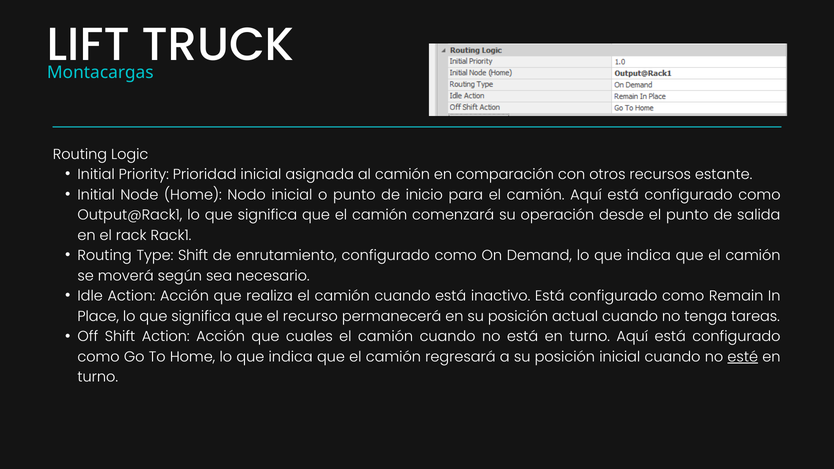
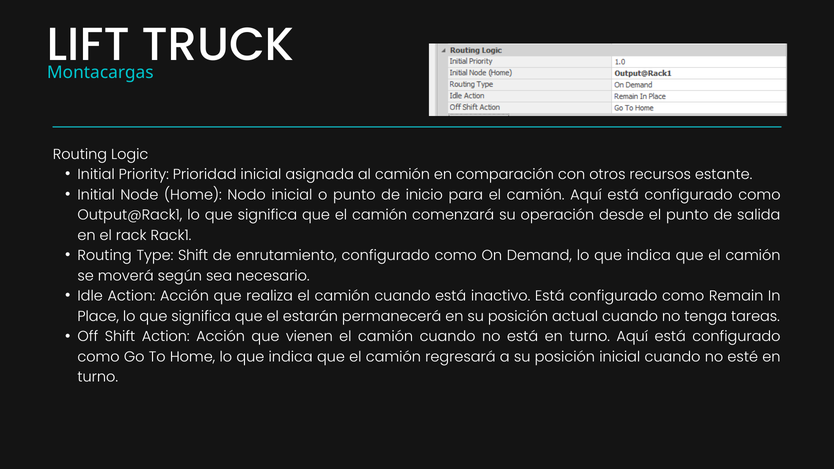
recurso: recurso -> estarán
cuales: cuales -> vienen
esté underline: present -> none
